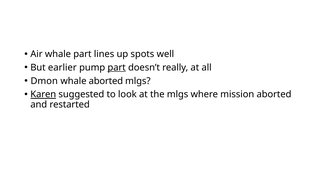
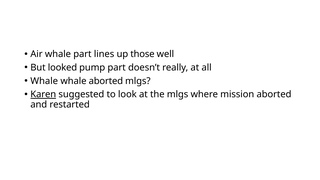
spots: spots -> those
earlier: earlier -> looked
part at (117, 68) underline: present -> none
Dmon at (44, 81): Dmon -> Whale
